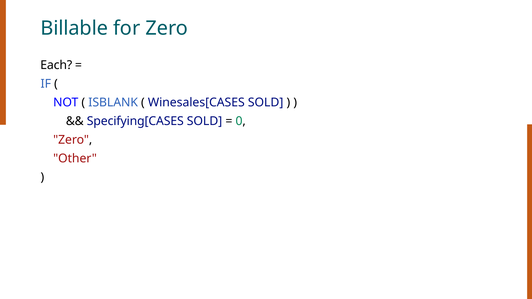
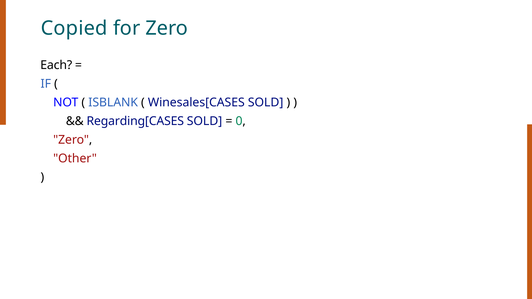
Billable: Billable -> Copied
Specifying[CASES: Specifying[CASES -> Regarding[CASES
